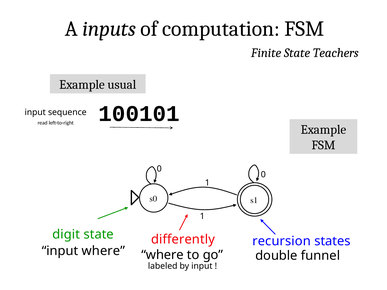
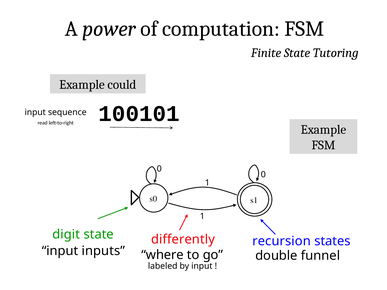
inputs: inputs -> power
Teachers: Teachers -> Tutoring
usual: usual -> could
input where: where -> inputs
